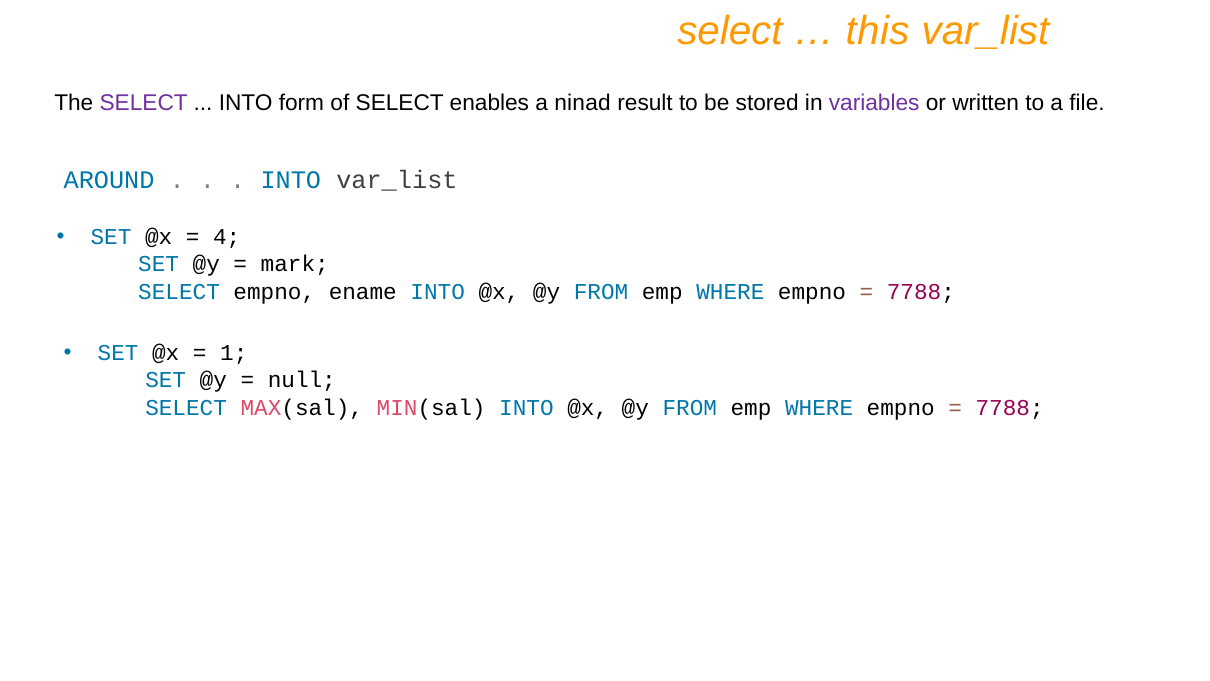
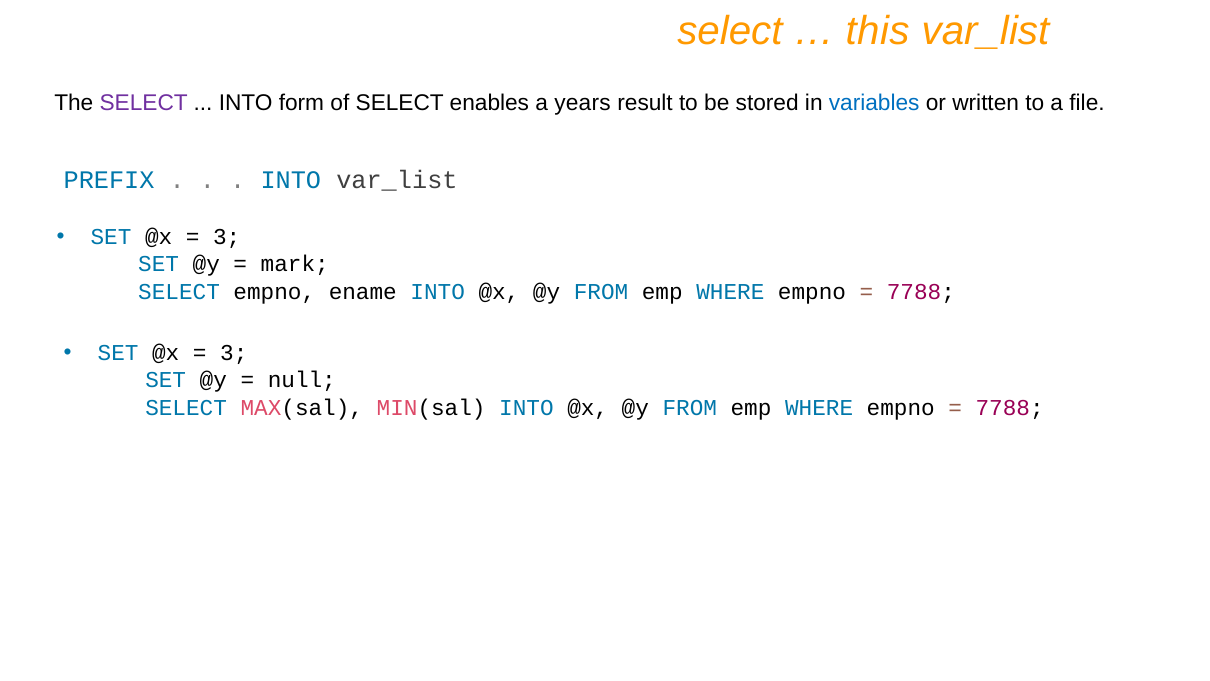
ninad: ninad -> years
variables colour: purple -> blue
AROUND: AROUND -> PREFIX
4 at (227, 237): 4 -> 3
1 at (234, 353): 1 -> 3
